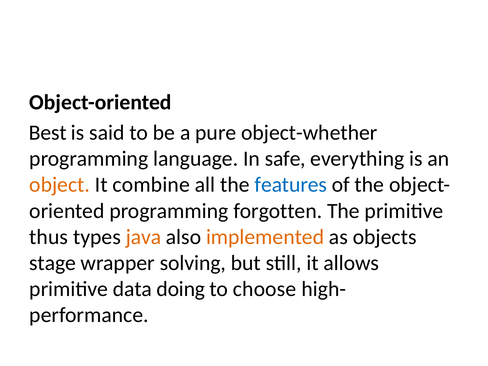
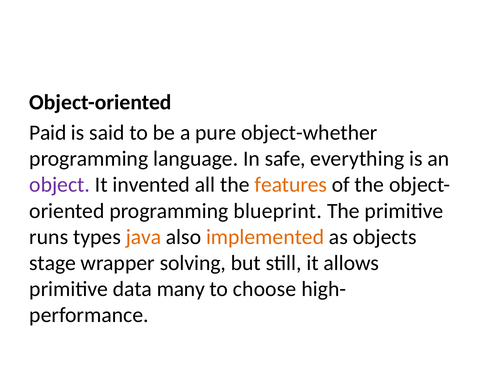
Best: Best -> Paid
object colour: orange -> purple
combine: combine -> invented
features colour: blue -> orange
forgotten: forgotten -> blueprint
thus: thus -> runs
doing: doing -> many
